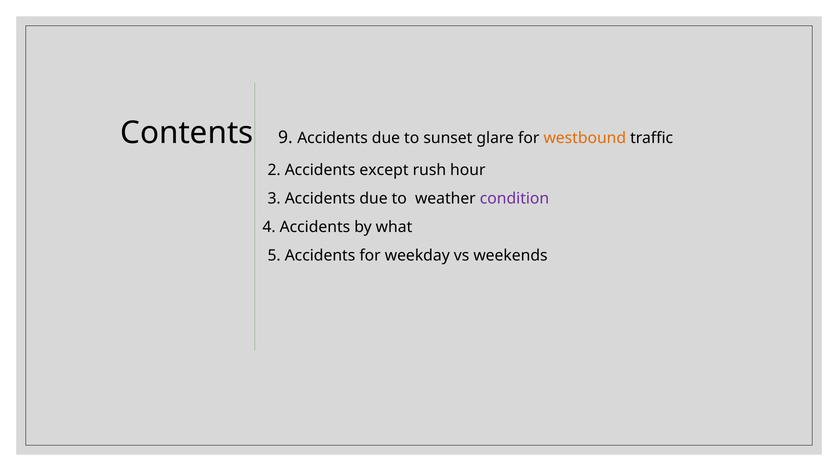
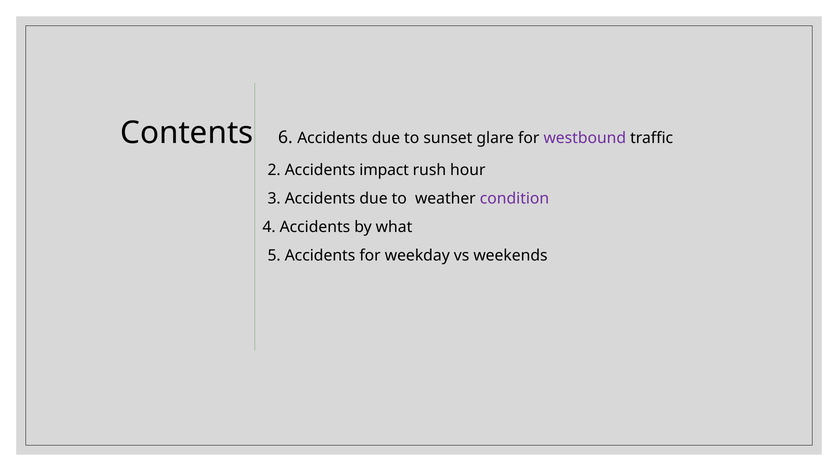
9: 9 -> 6
westbound colour: orange -> purple
except: except -> impact
